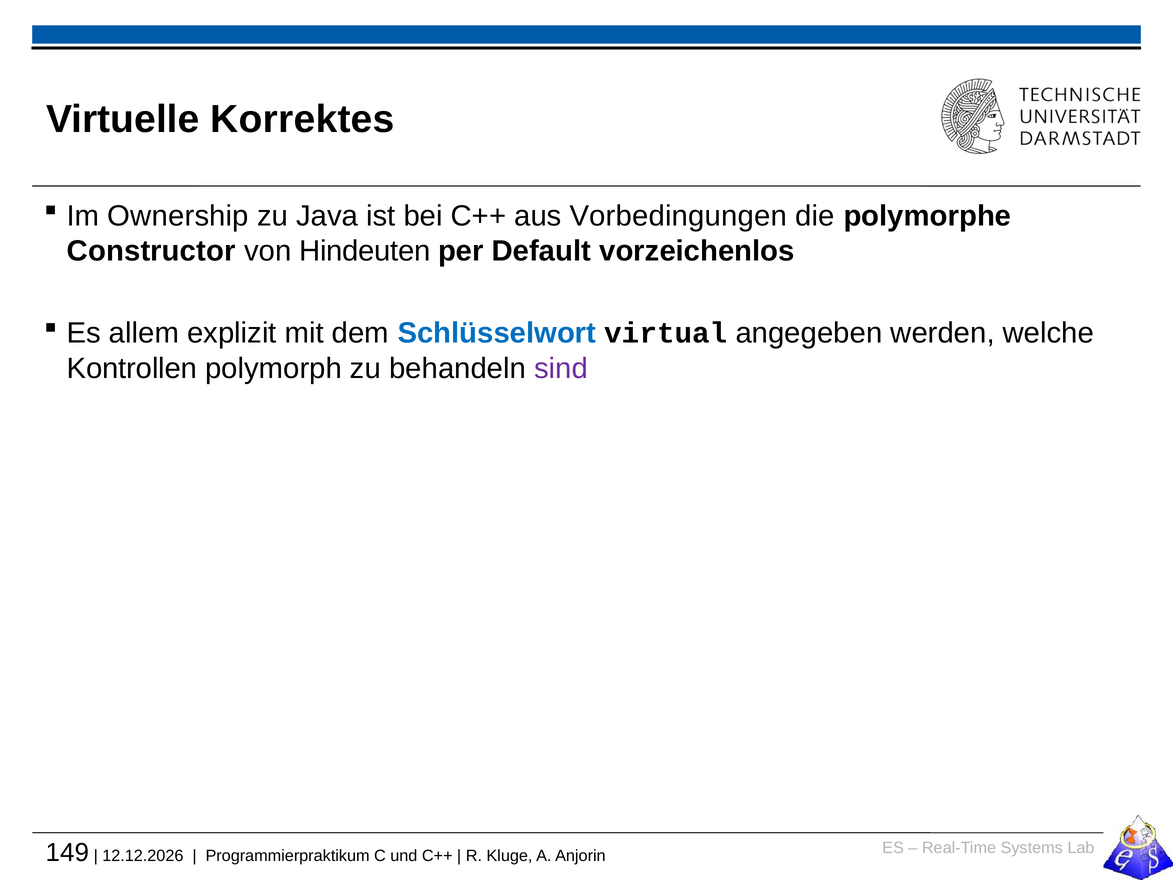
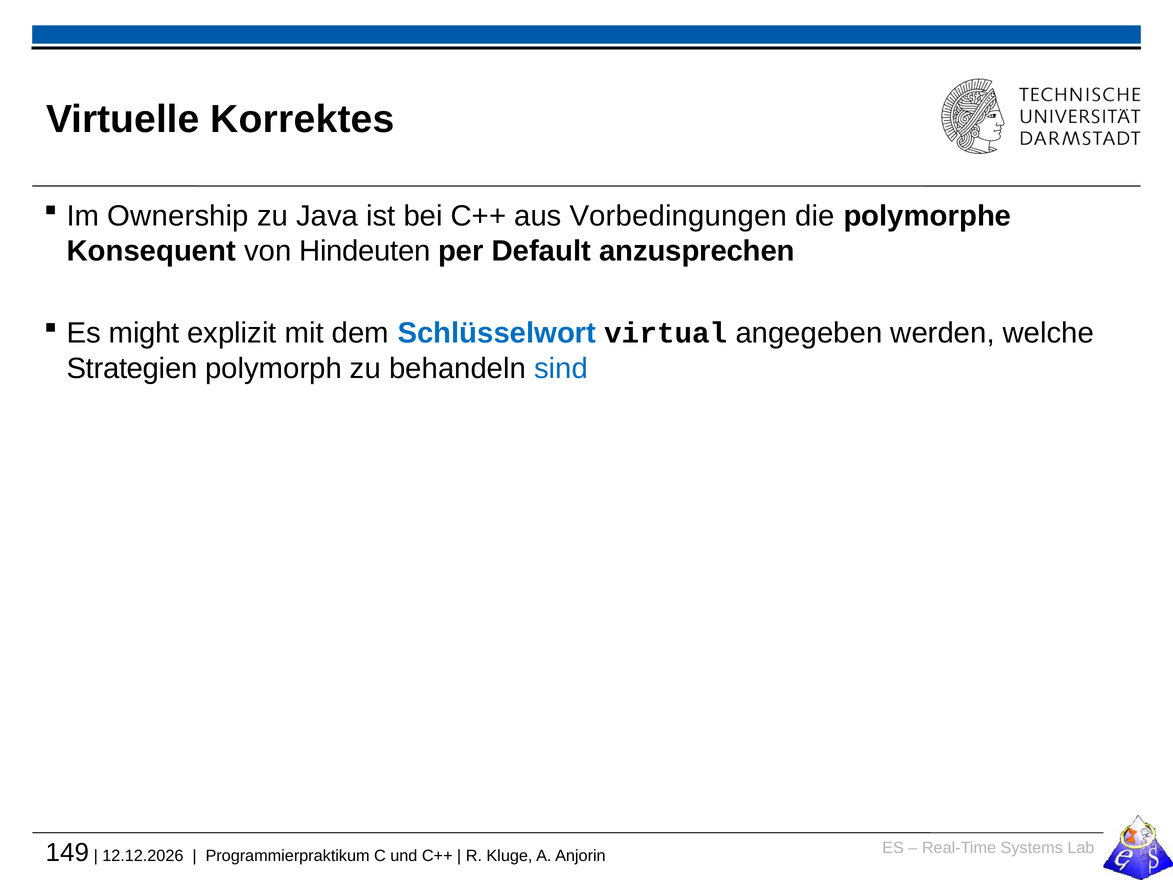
Constructor: Constructor -> Konsequent
vorzeichenlos: vorzeichenlos -> anzusprechen
allem: allem -> might
Kontrollen: Kontrollen -> Strategien
sind colour: purple -> blue
